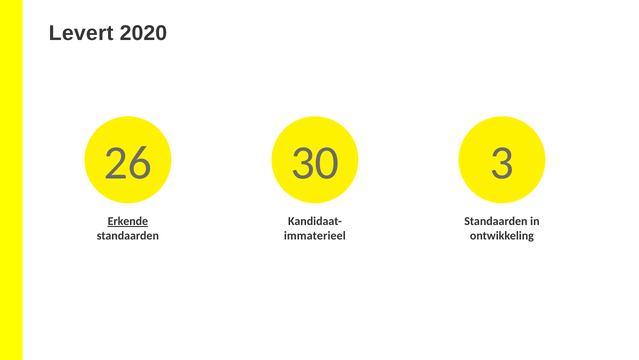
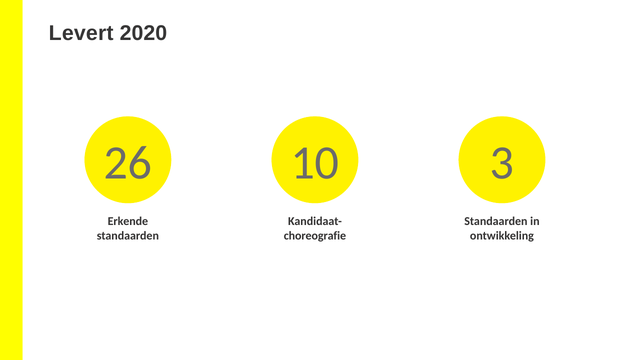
30: 30 -> 10
Erkende underline: present -> none
immaterieel: immaterieel -> choreografie
